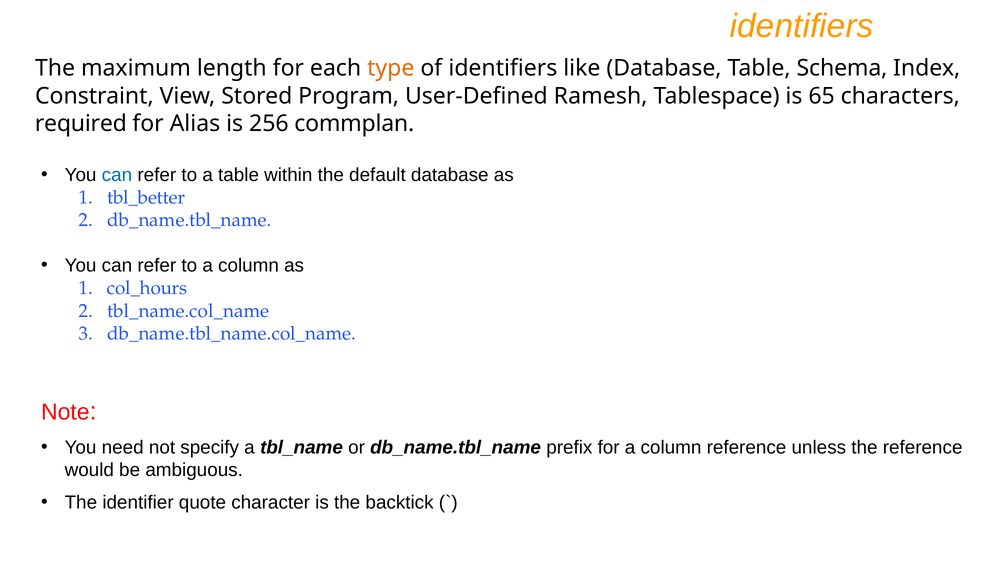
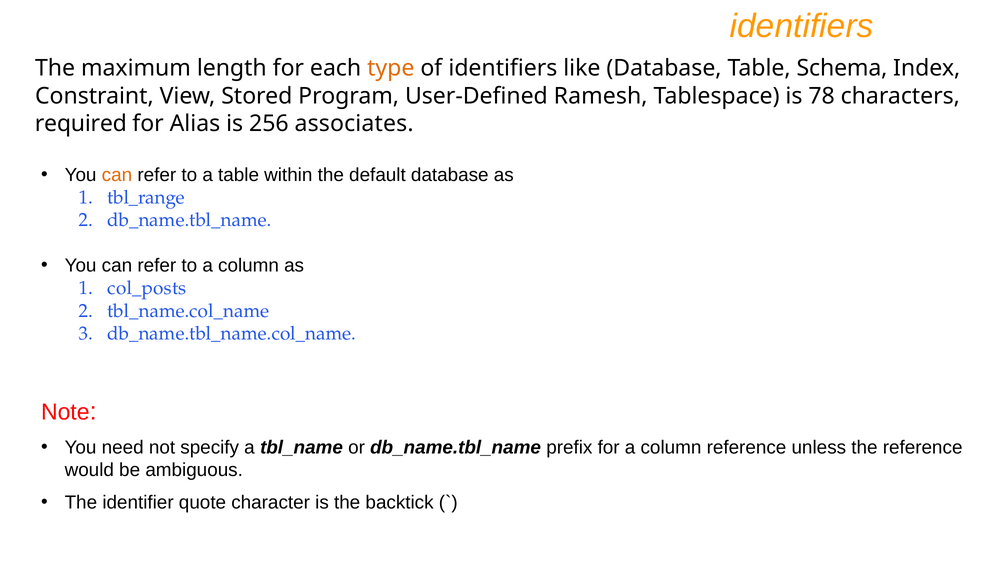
65: 65 -> 78
commplan: commplan -> associates
can at (117, 175) colour: blue -> orange
tbl_better: tbl_better -> tbl_range
col_hours: col_hours -> col_posts
